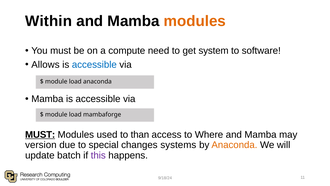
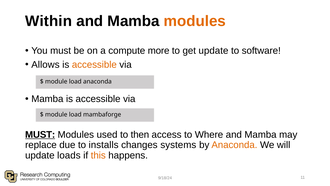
need: need -> more
get system: system -> update
accessible at (94, 64) colour: blue -> orange
than: than -> then
version: version -> replace
special: special -> installs
batch: batch -> loads
this colour: purple -> orange
